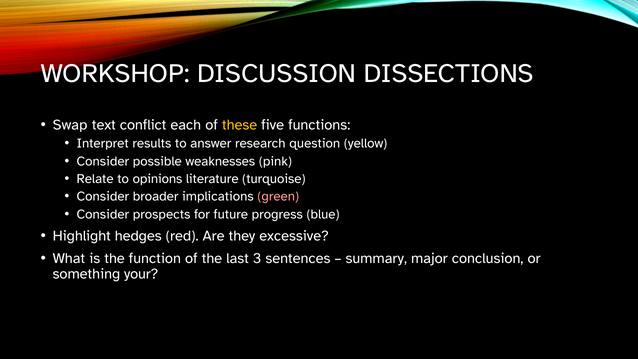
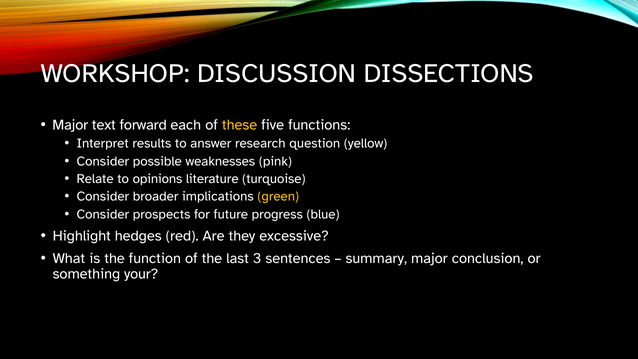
Swap at (70, 125): Swap -> Major
conflict: conflict -> forward
green colour: pink -> yellow
